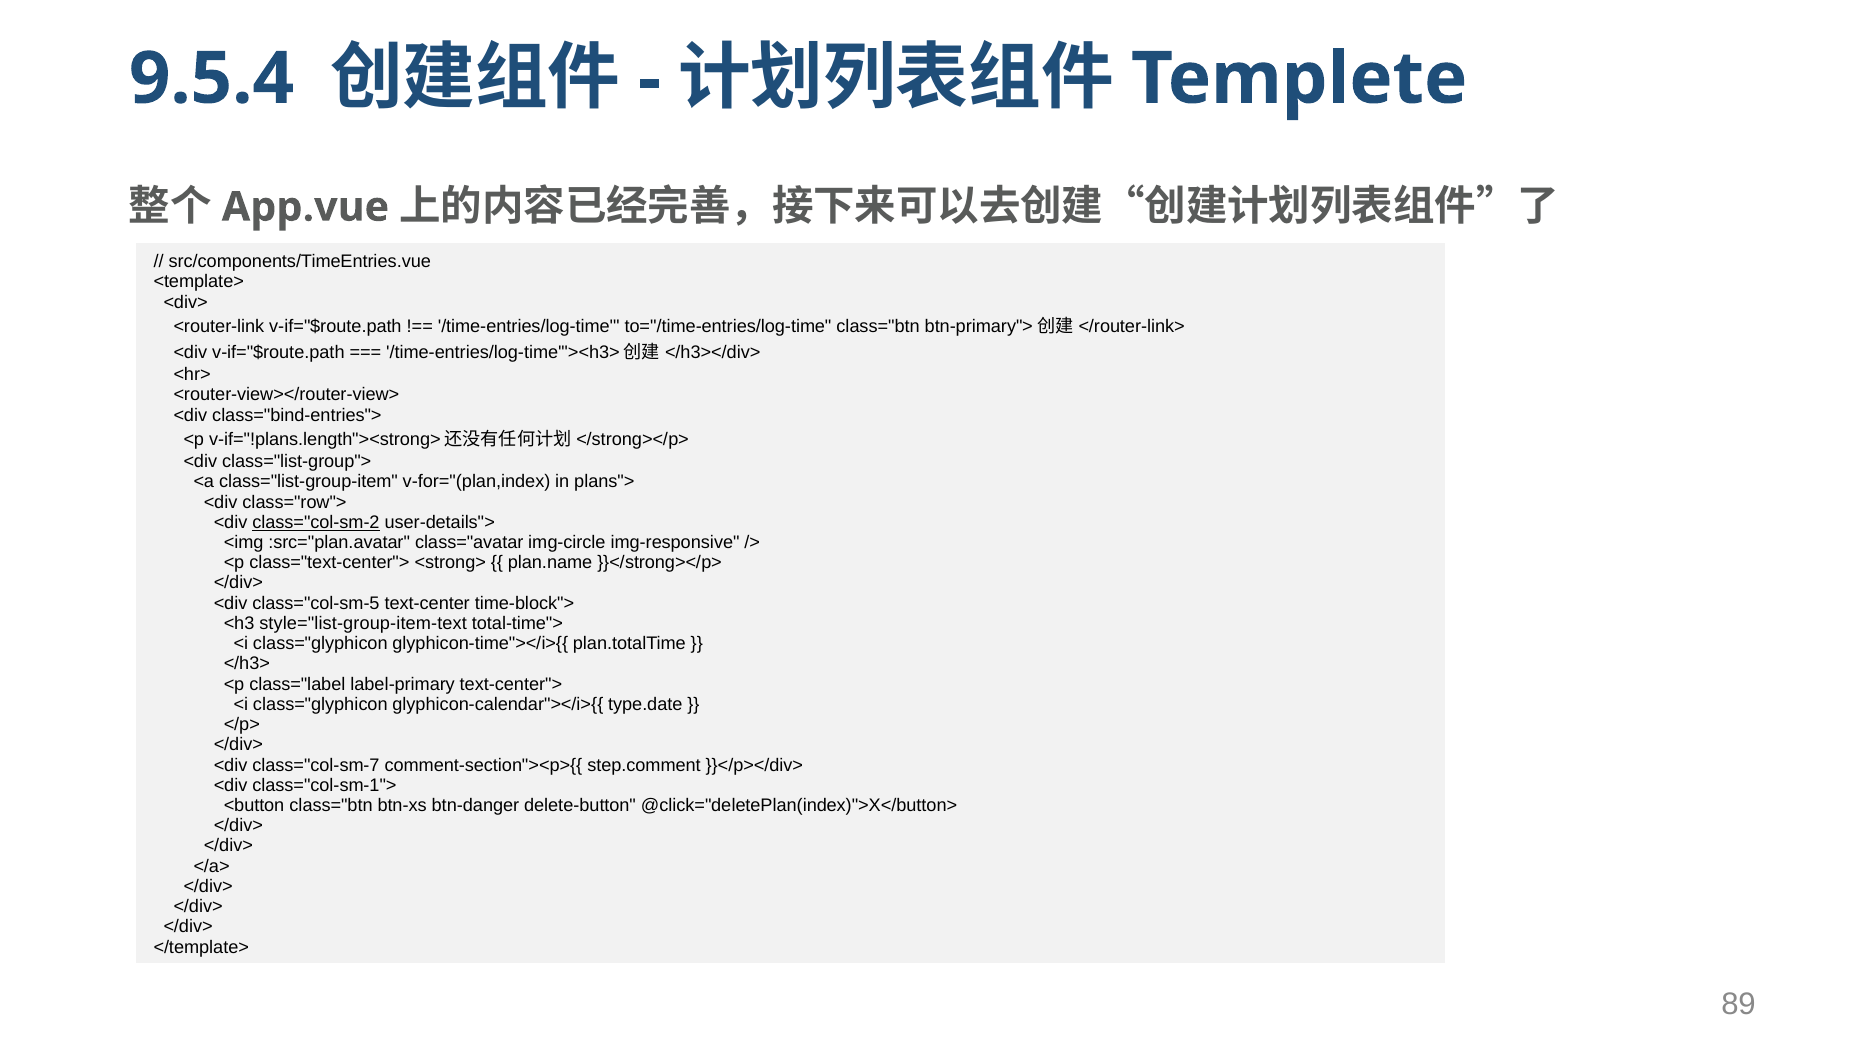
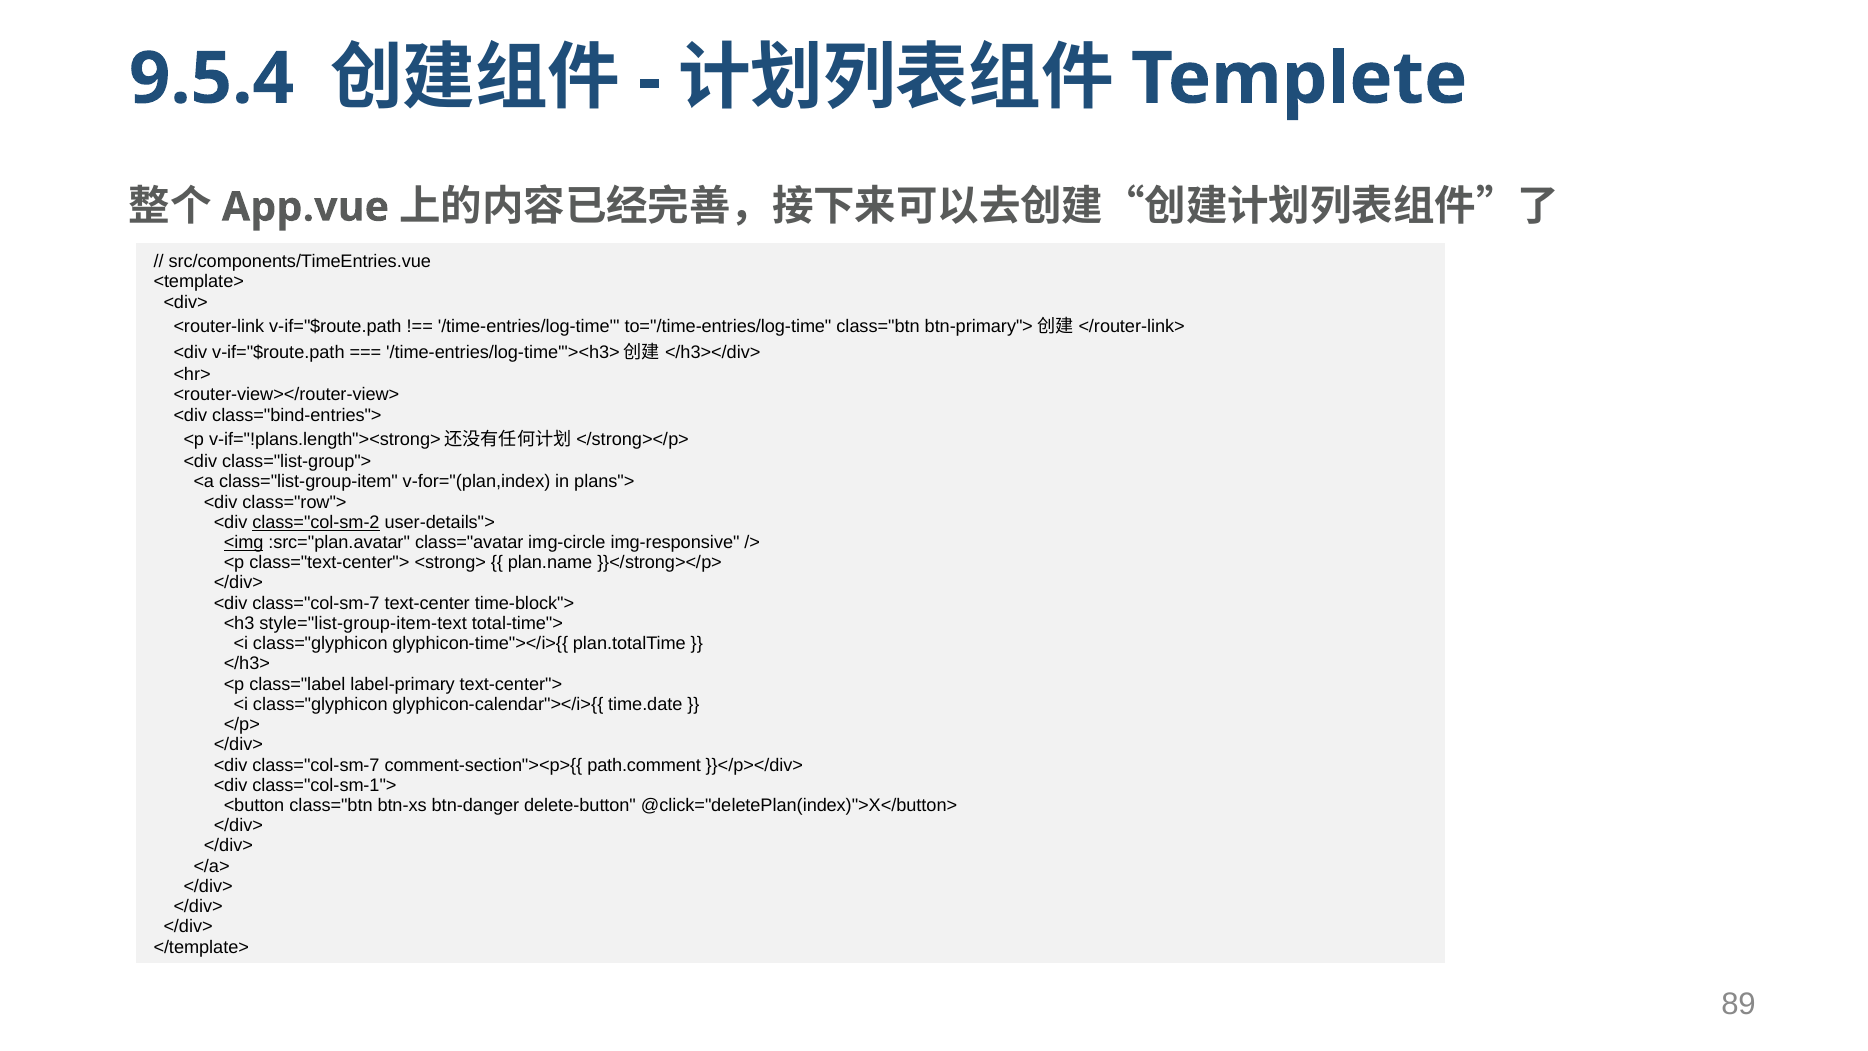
<img underline: none -> present
class="col-sm-5 at (316, 603): class="col-sm-5 -> class="col-sm-7
type.date: type.date -> time.date
step.comment: step.comment -> path.comment
